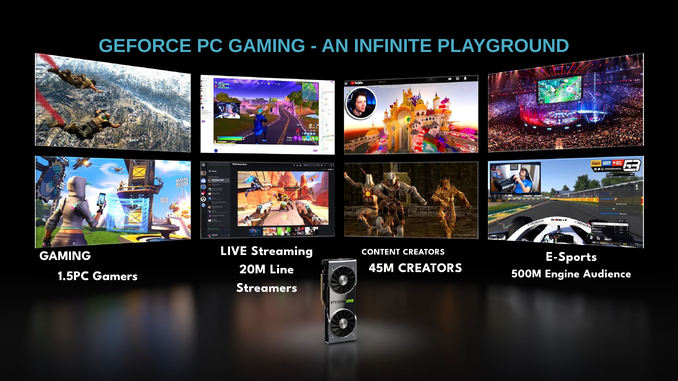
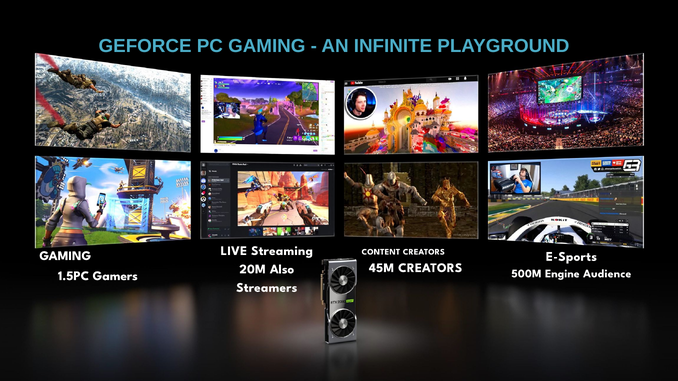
Line: Line -> Also
